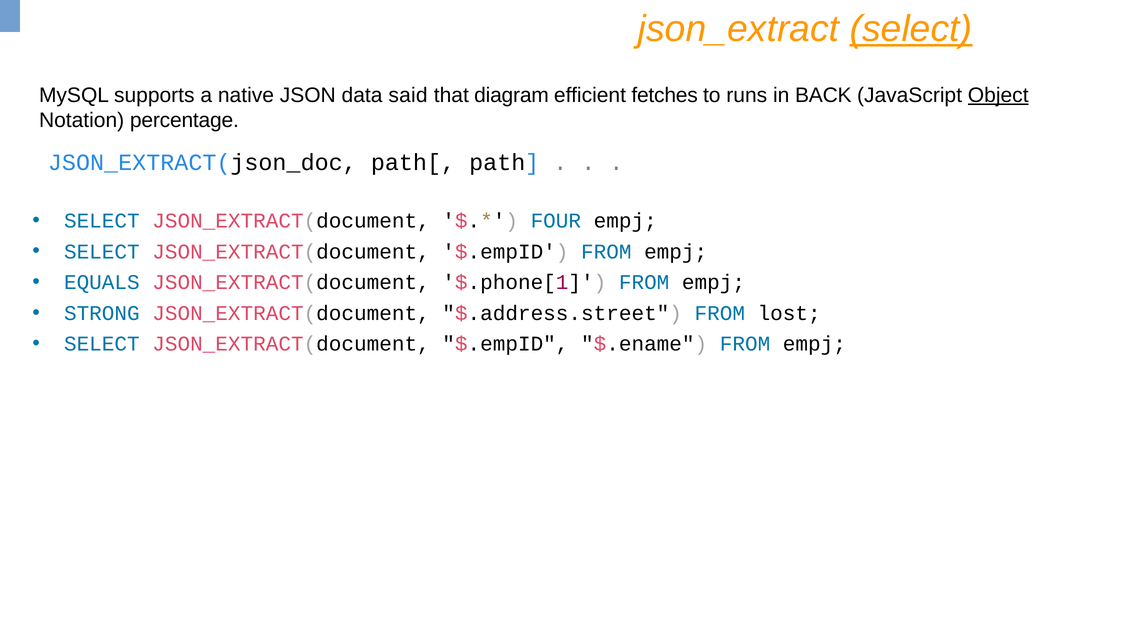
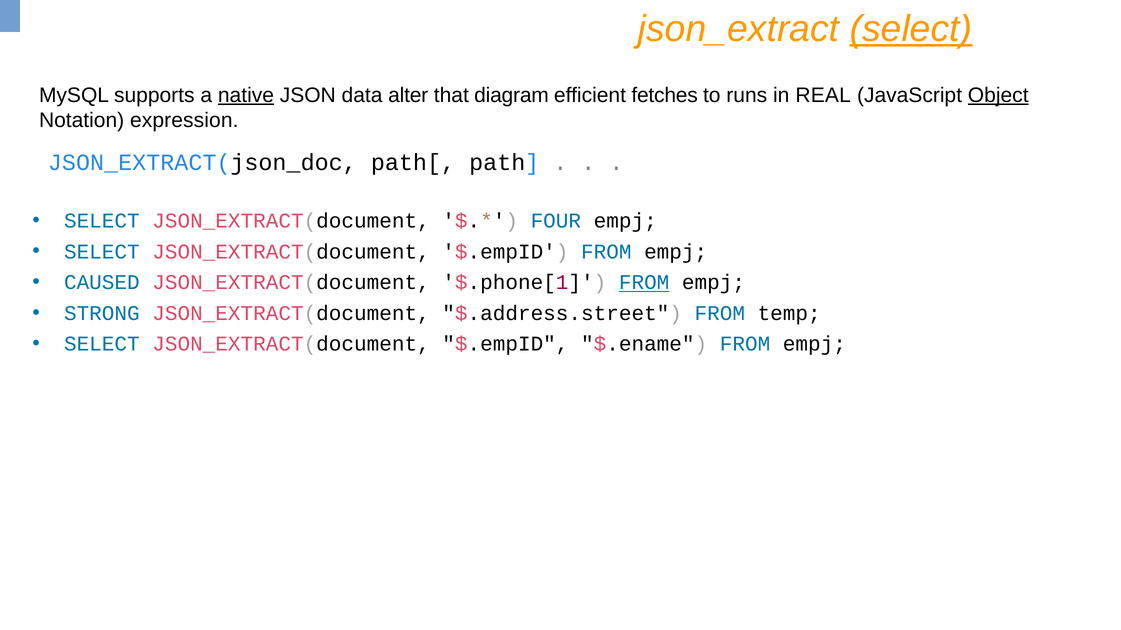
native underline: none -> present
said: said -> alter
BACK: BACK -> REAL
percentage: percentage -> expression
EQUALS: EQUALS -> CAUSED
FROM at (644, 283) underline: none -> present
lost: lost -> temp
